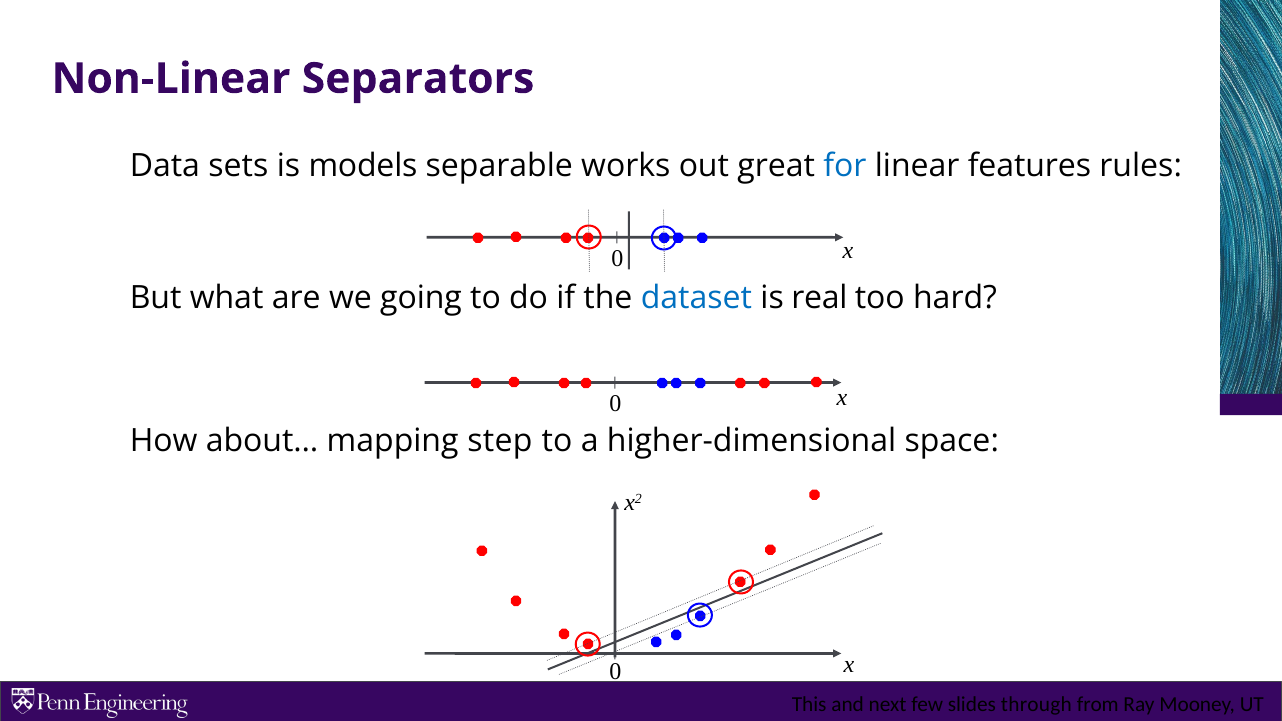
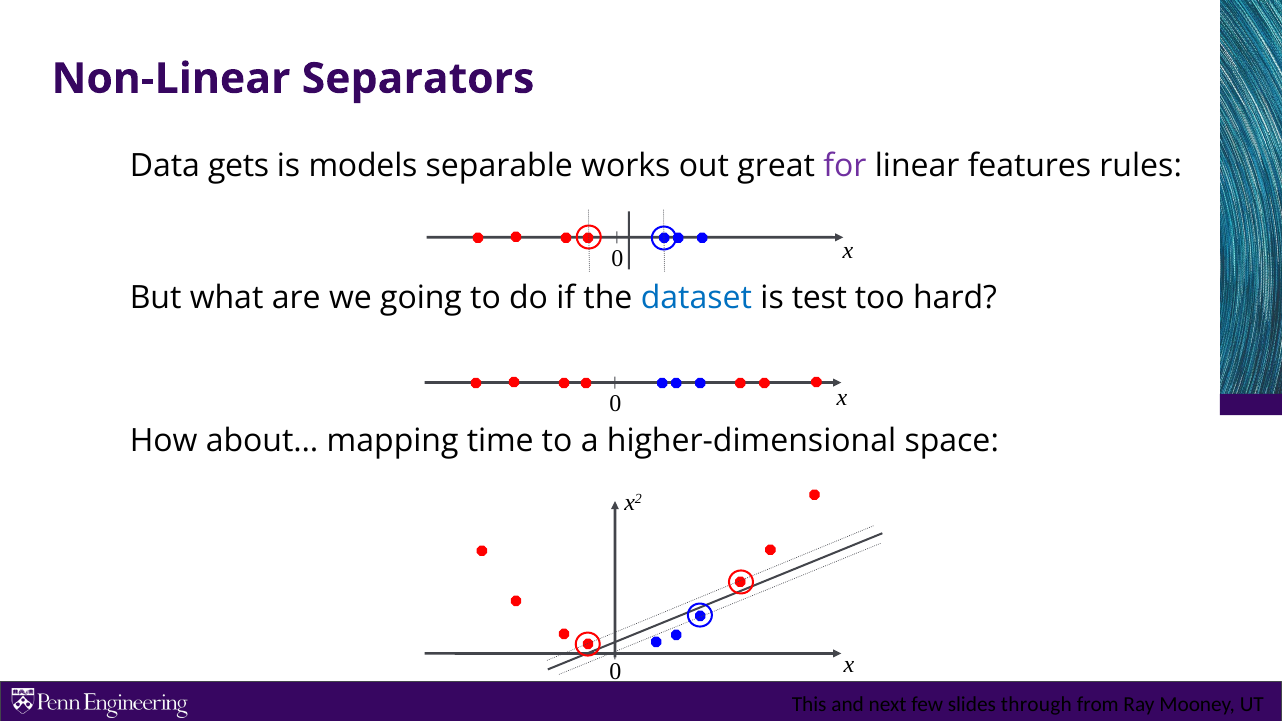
sets: sets -> gets
for colour: blue -> purple
real: real -> test
step: step -> time
